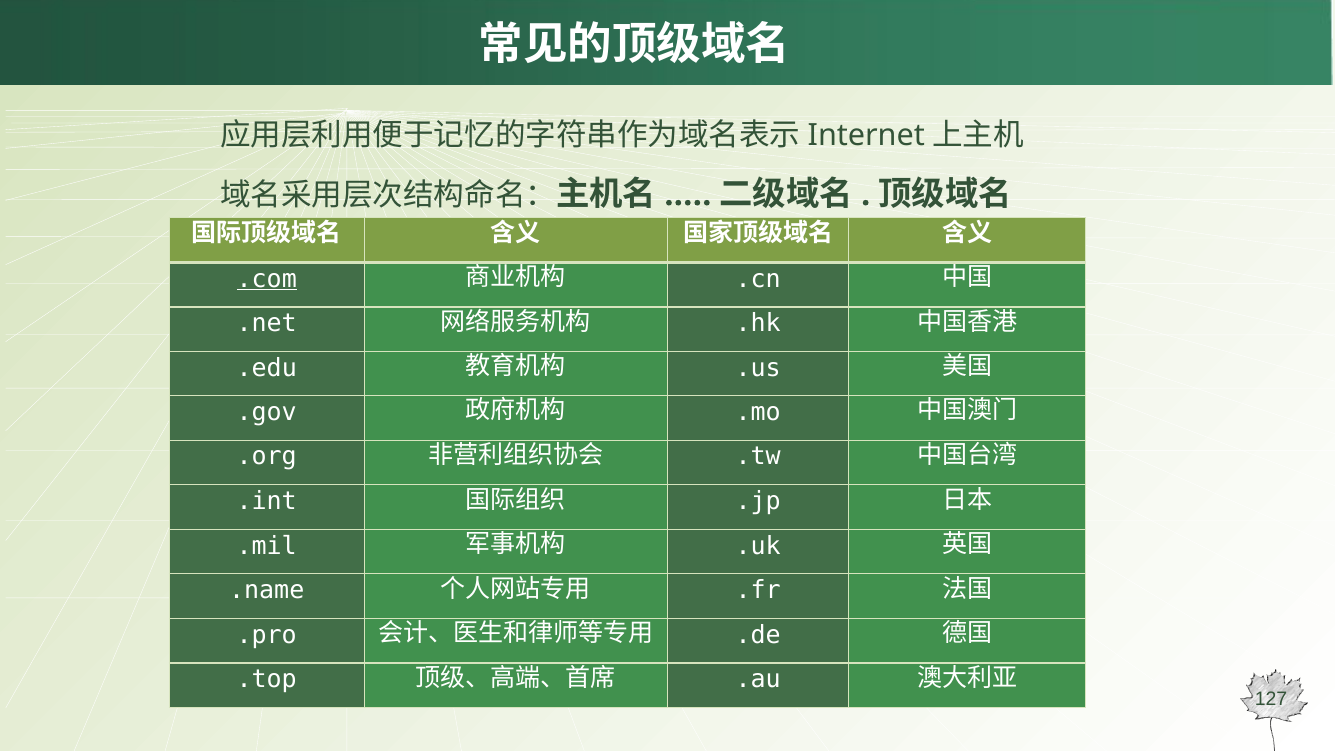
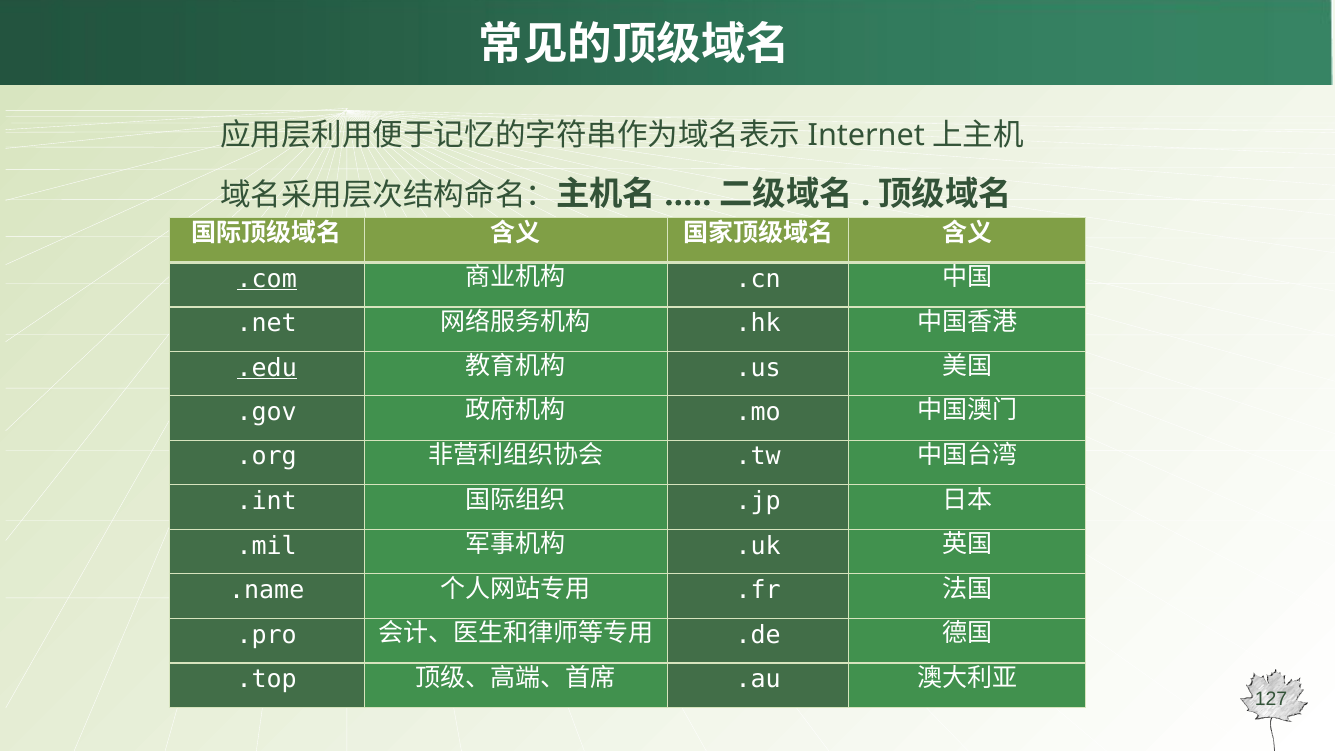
.edu underline: none -> present
